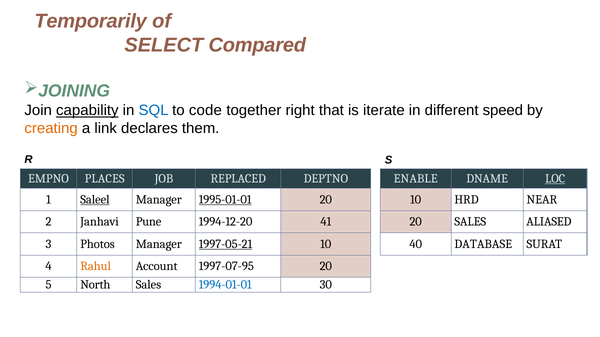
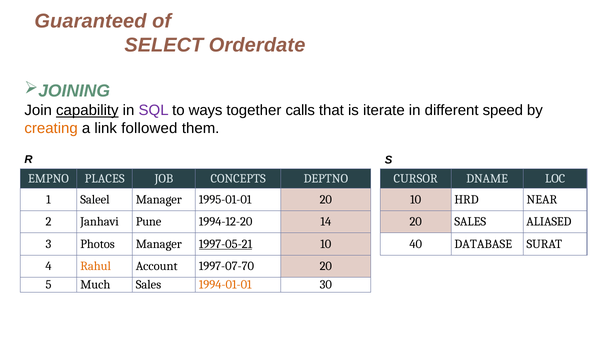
Temporarily: Temporarily -> Guaranteed
Compared: Compared -> Orderdate
SQL colour: blue -> purple
code: code -> ways
right: right -> calls
declares: declares -> followed
REPLACED: REPLACED -> CONCEPTS
ENABLE: ENABLE -> CURSOR
LOC underline: present -> none
Saleel underline: present -> none
1995-01-01 underline: present -> none
41: 41 -> 14
1997-07-95: 1997-07-95 -> 1997-07-70
North: North -> Much
1994-01-01 colour: blue -> orange
